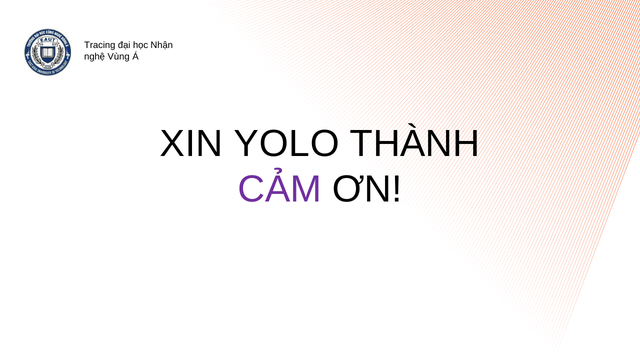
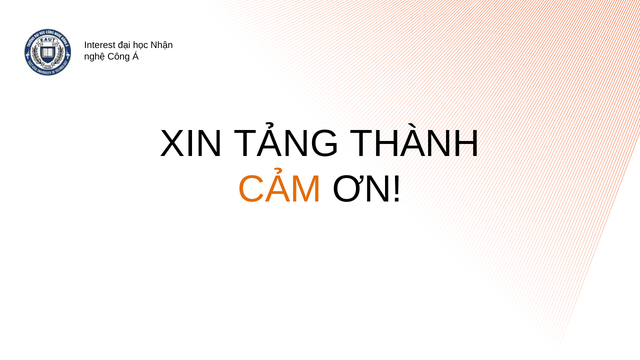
Tracing: Tracing -> Interest
Vùng: Vùng -> Công
YOLO: YOLO -> TẢNG
CẢM colour: purple -> orange
